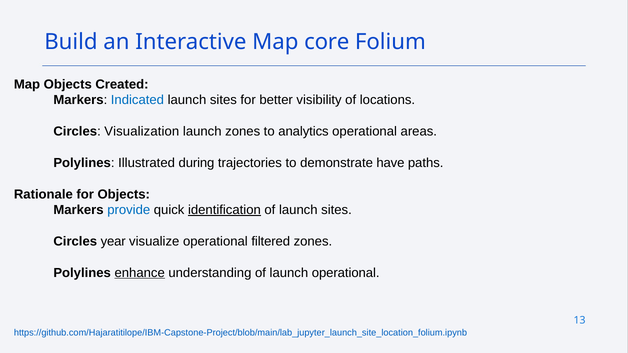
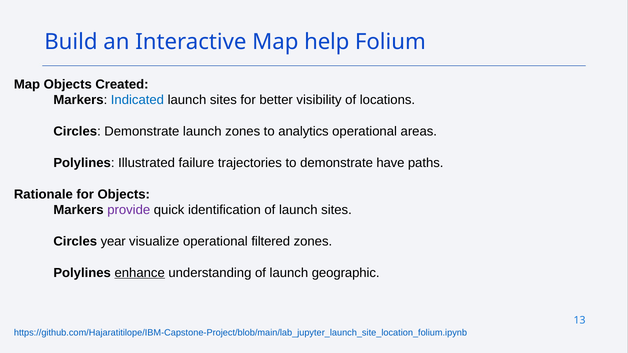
core: core -> help
Circles Visualization: Visualization -> Demonstrate
during: during -> failure
provide colour: blue -> purple
identification underline: present -> none
launch operational: operational -> geographic
